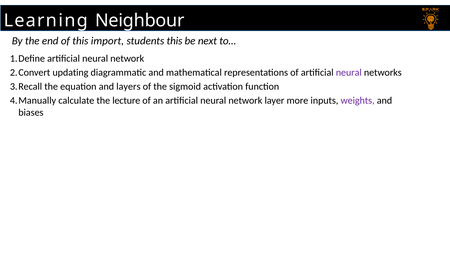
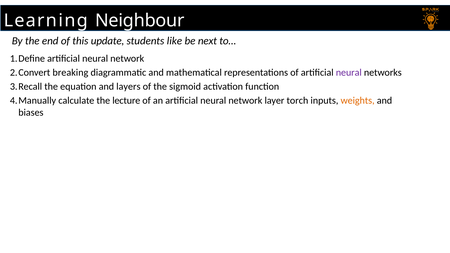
import: import -> update
students this: this -> like
updating: updating -> breaking
more: more -> torch
weights colour: purple -> orange
